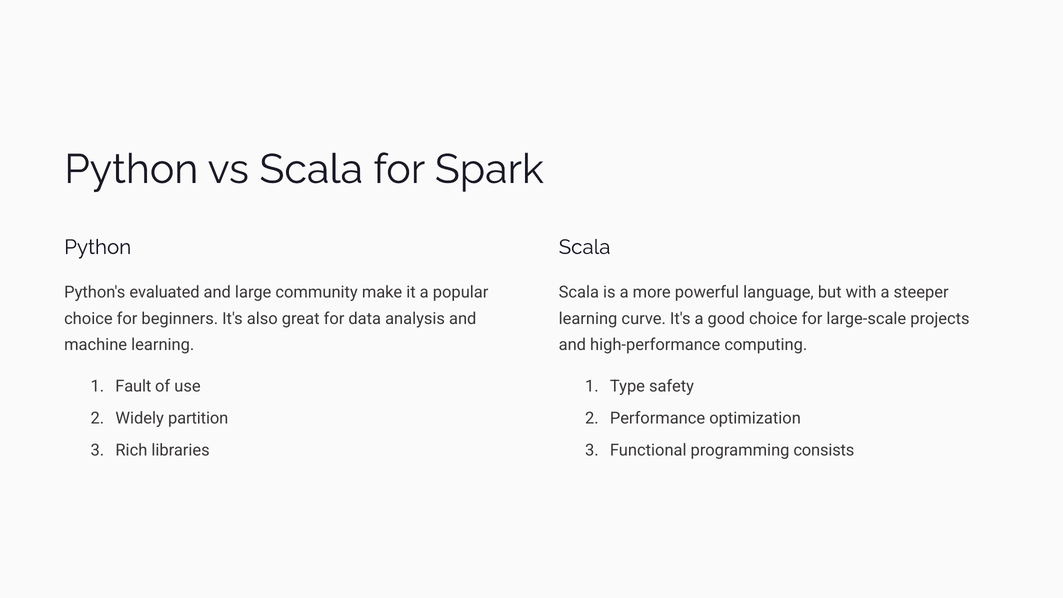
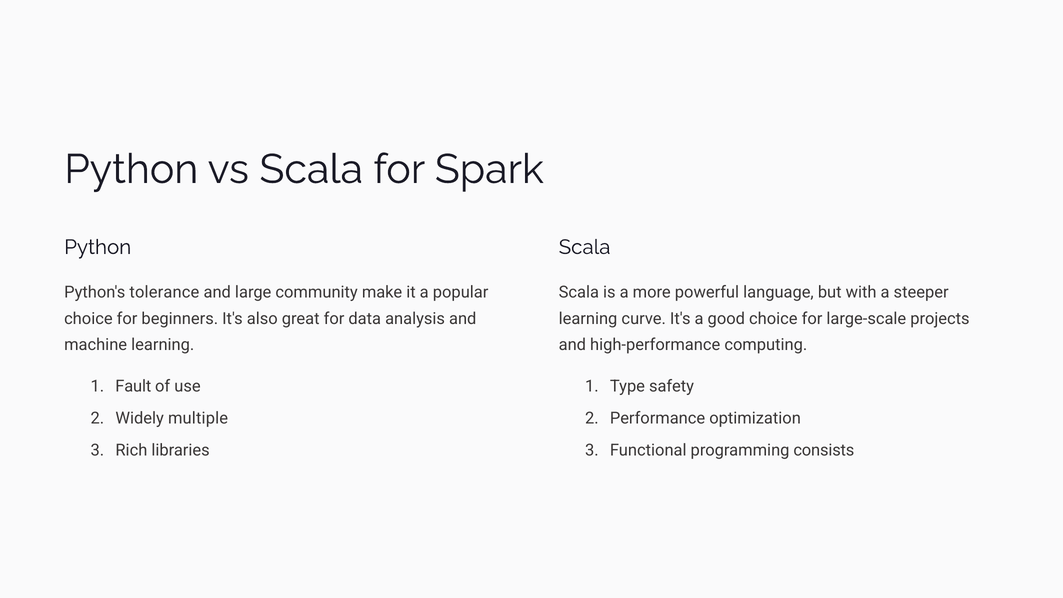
evaluated: evaluated -> tolerance
partition: partition -> multiple
